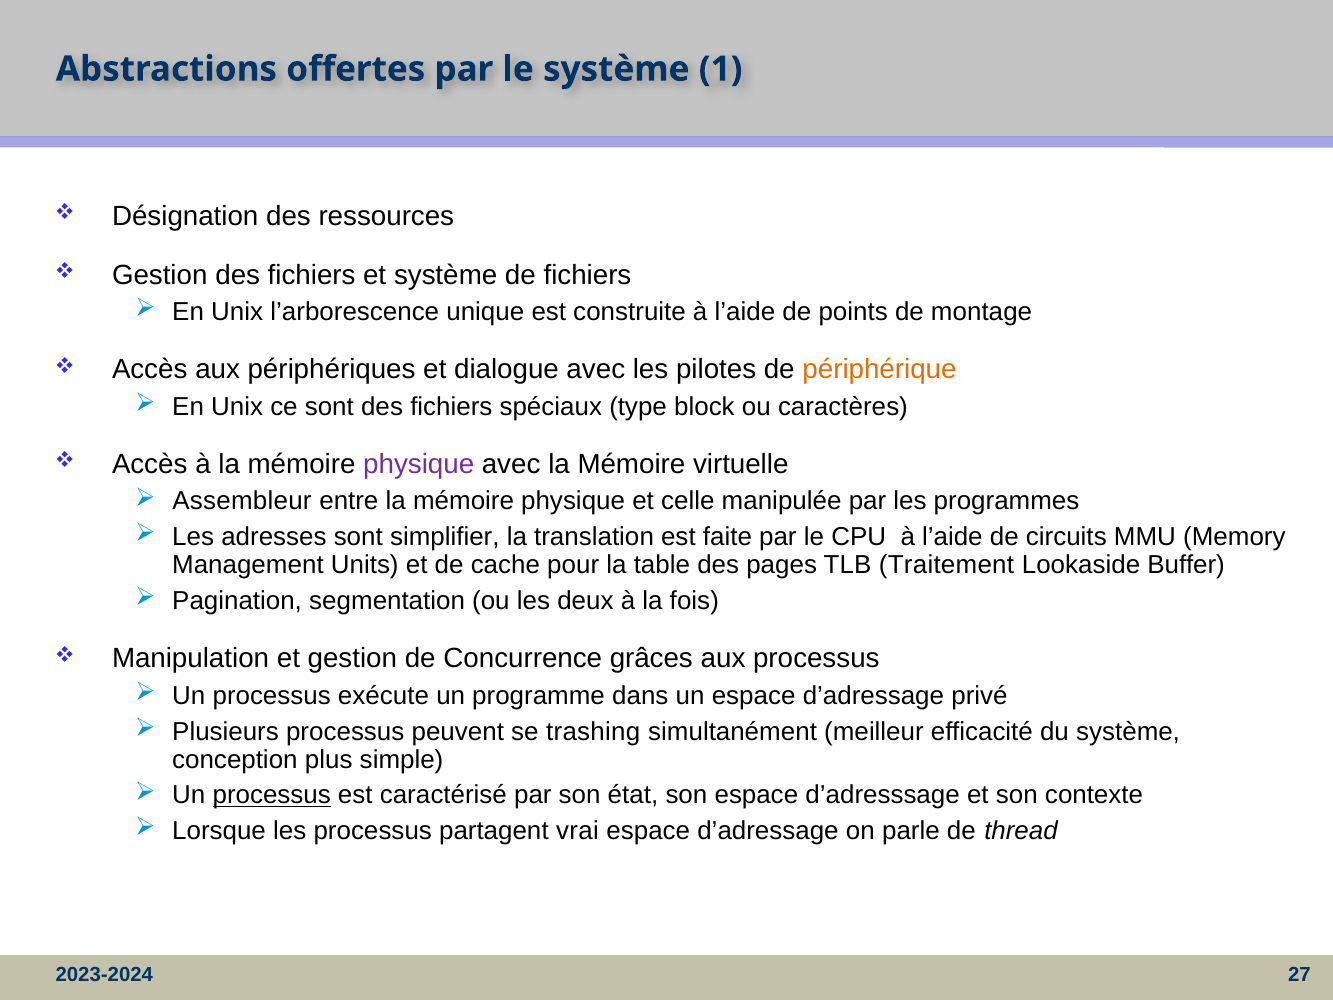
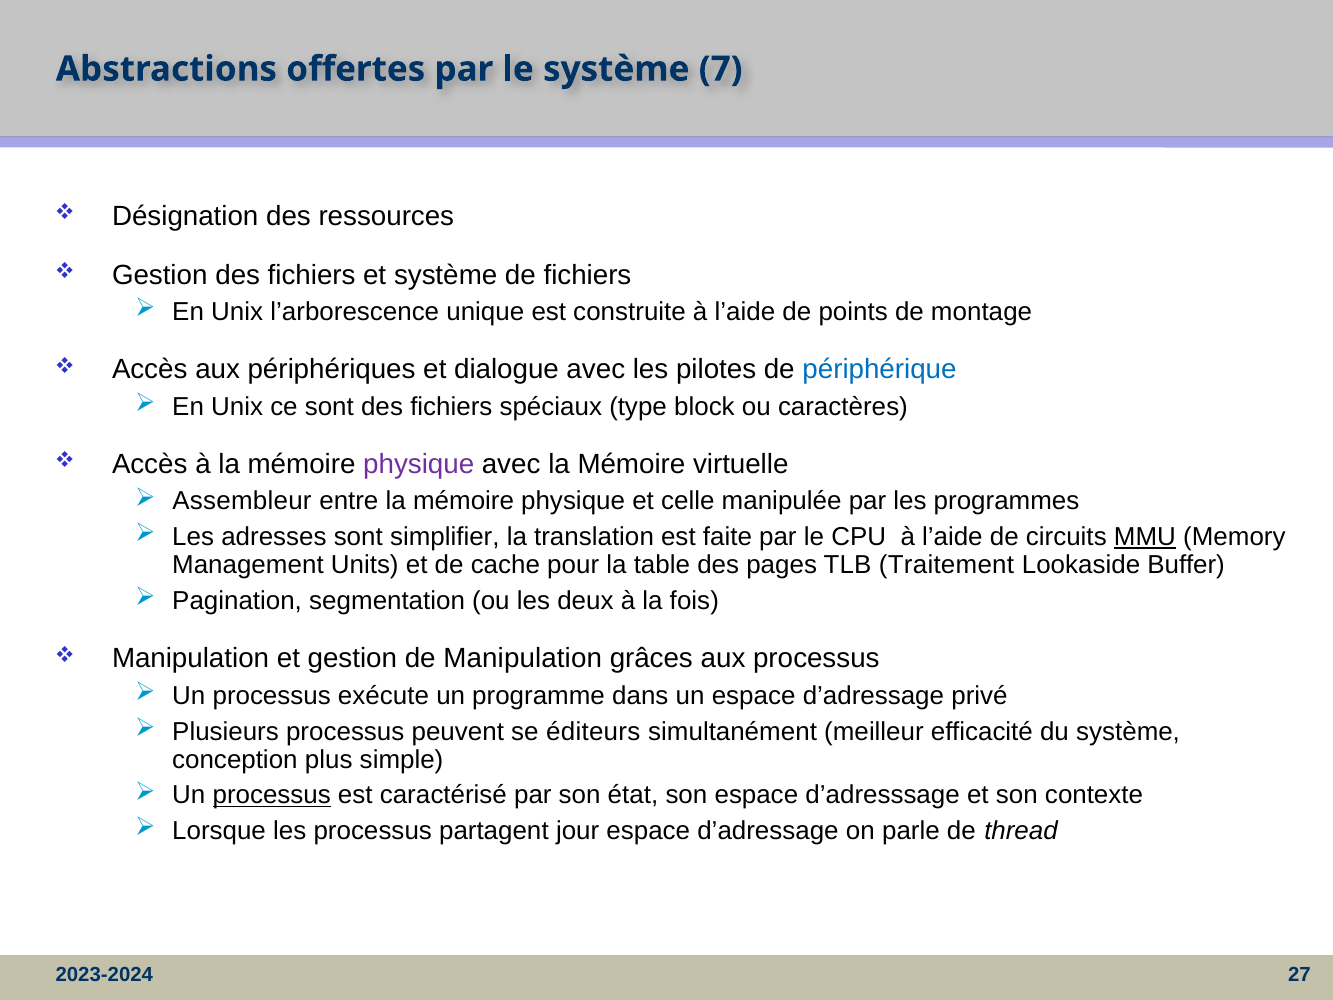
1: 1 -> 7
périphérique colour: orange -> blue
MMU underline: none -> present
de Concurrence: Concurrence -> Manipulation
trashing: trashing -> éditeurs
vrai: vrai -> jour
